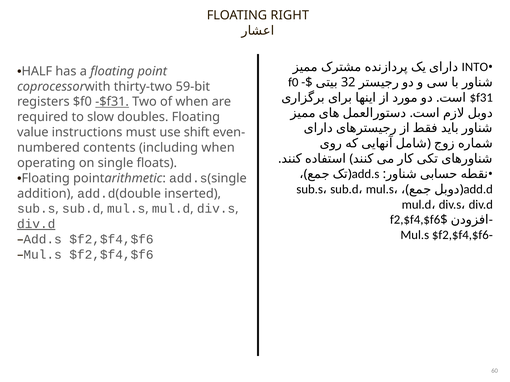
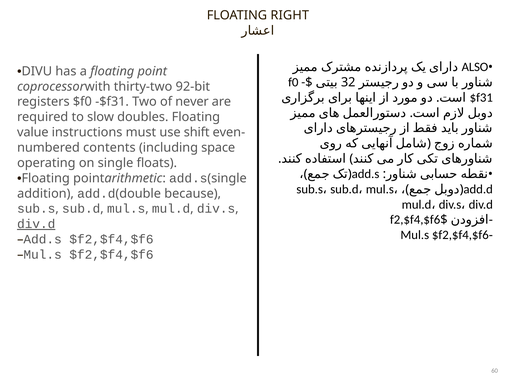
INTO: INTO -> ALSO
HALF: HALF -> DIVU
59-bit: 59-bit -> 92-bit
-$f31 underline: present -> none
of when: when -> never
including when: when -> space
inserted: inserted -> because
